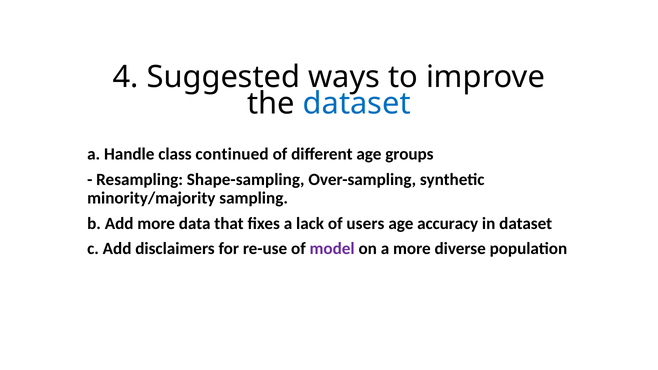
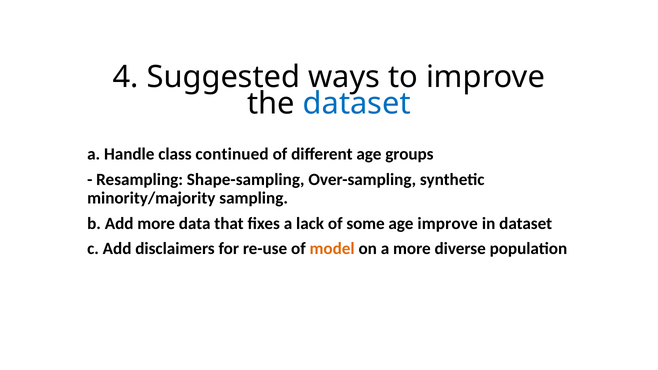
users: users -> some
age accuracy: accuracy -> improve
model colour: purple -> orange
